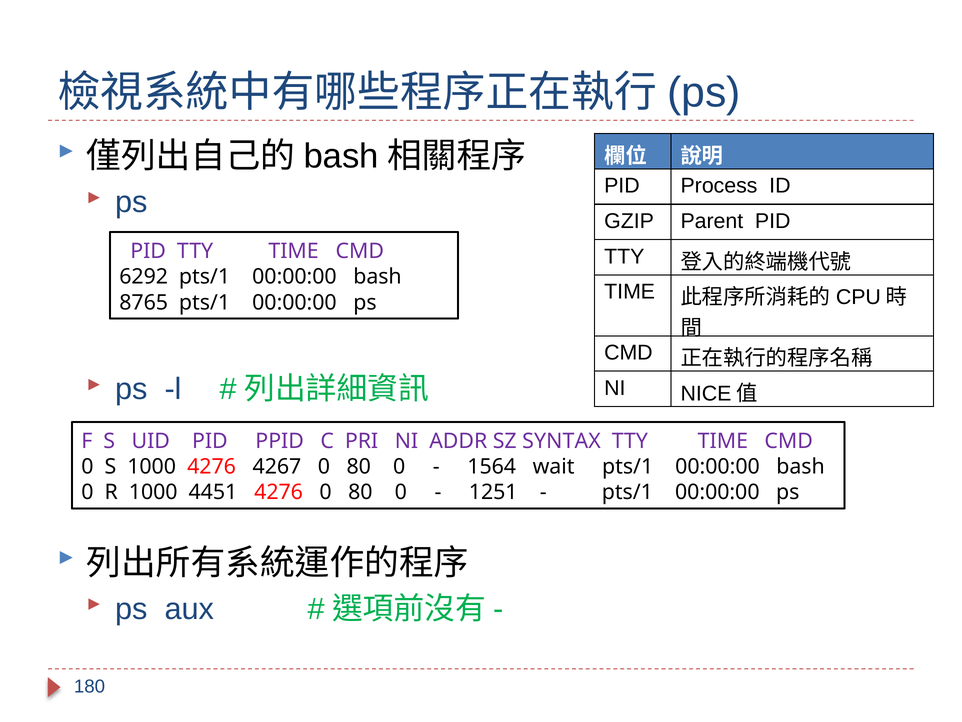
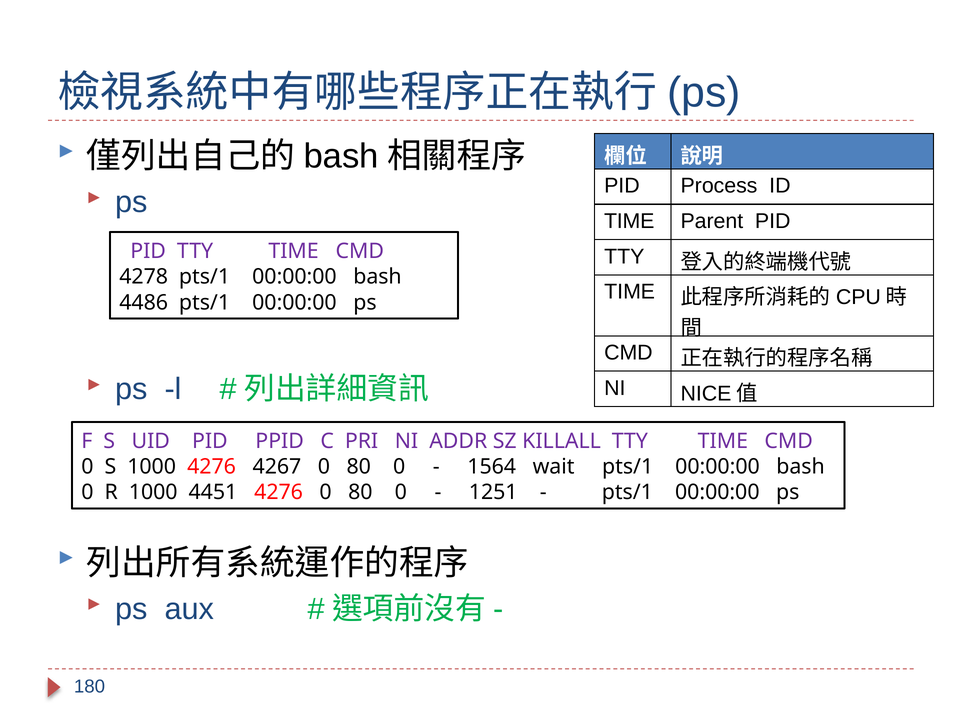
GZIP at (629, 221): GZIP -> TIME
6292: 6292 -> 4278
8765: 8765 -> 4486
SYNTAX: SYNTAX -> KILLALL
